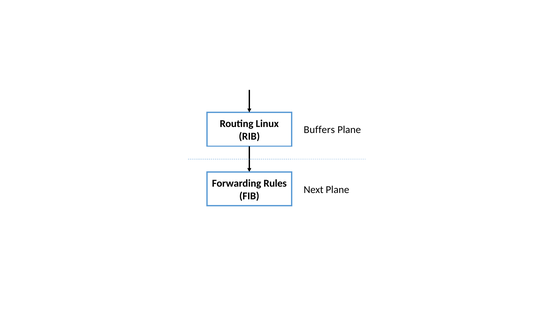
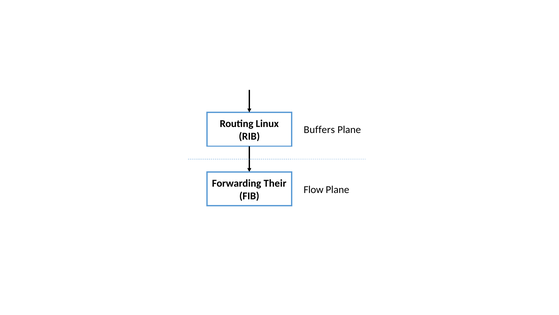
Rules: Rules -> Their
Next: Next -> Flow
